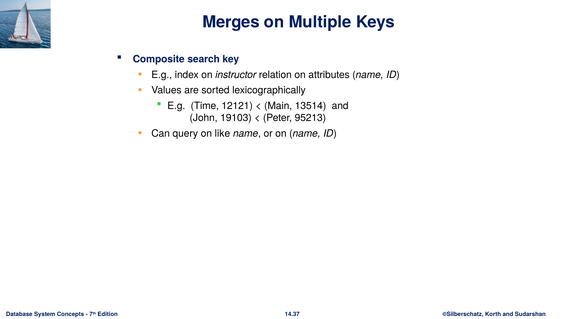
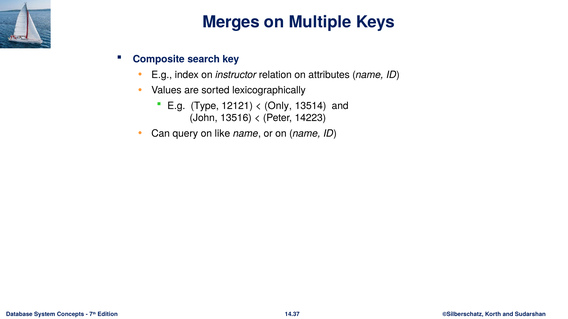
Time: Time -> Type
Main: Main -> Only
19103: 19103 -> 13516
95213: 95213 -> 14223
